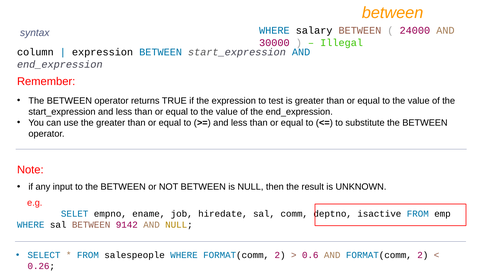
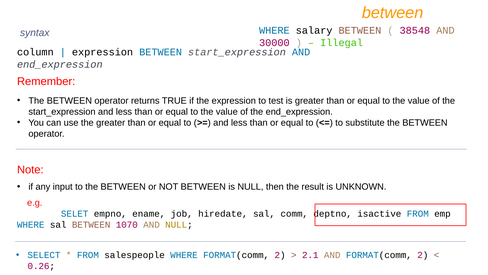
24000: 24000 -> 38548
9142: 9142 -> 1070
0.6: 0.6 -> 2.1
